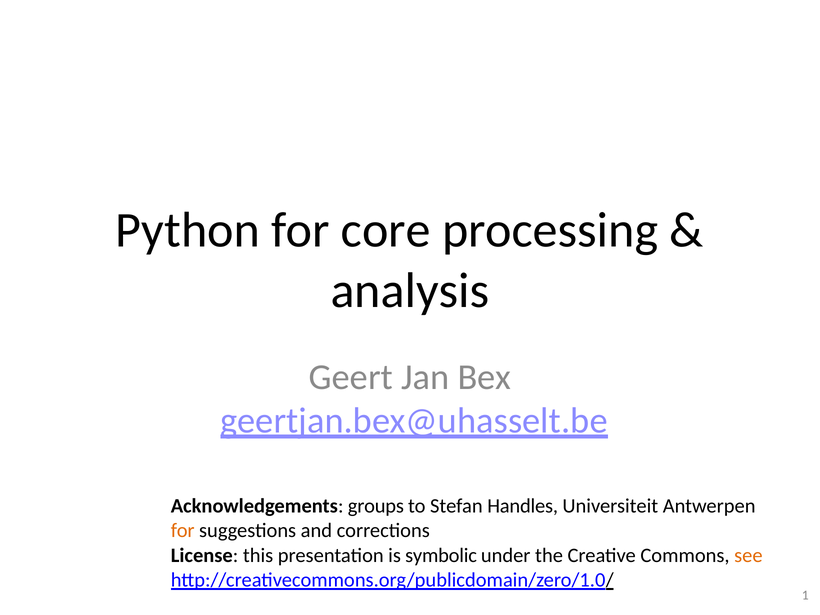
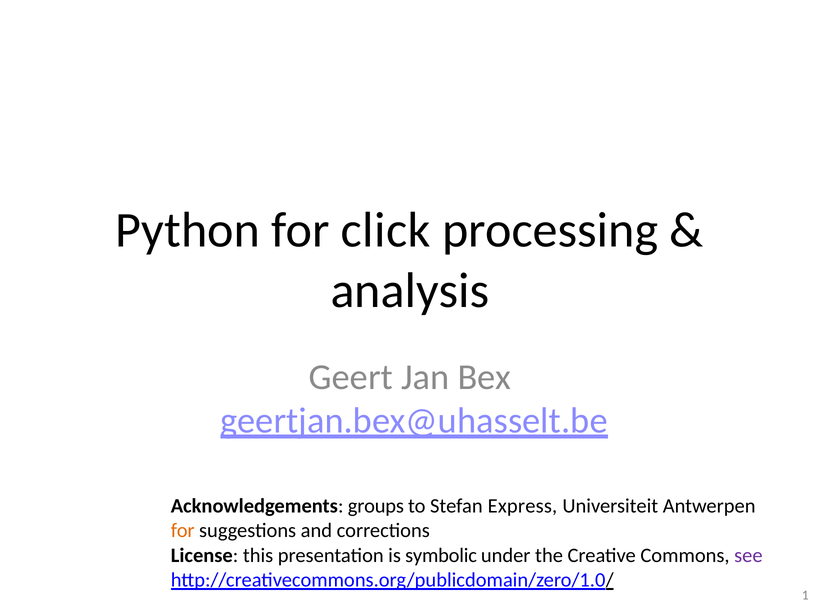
core: core -> click
Handles: Handles -> Express
see colour: orange -> purple
